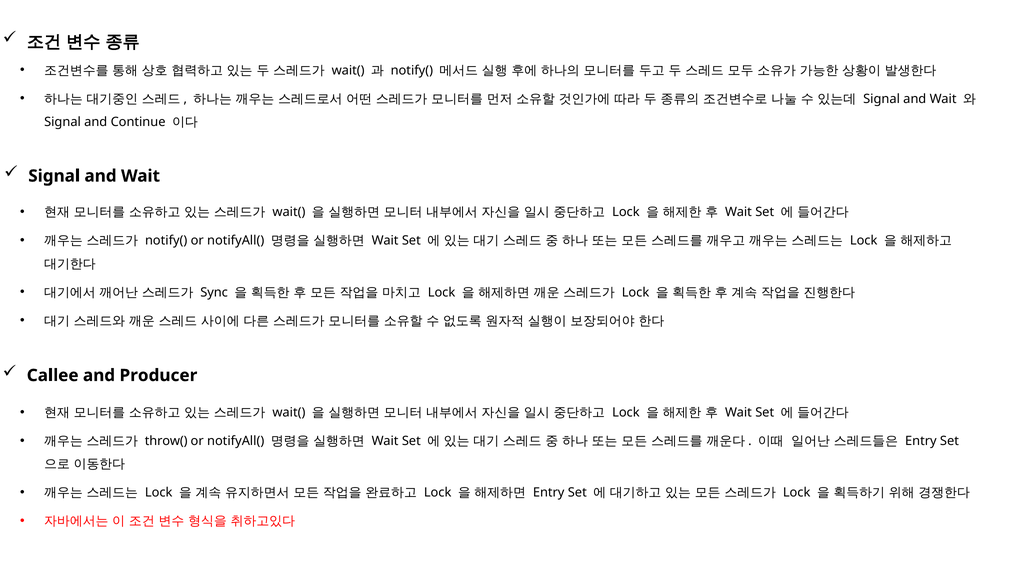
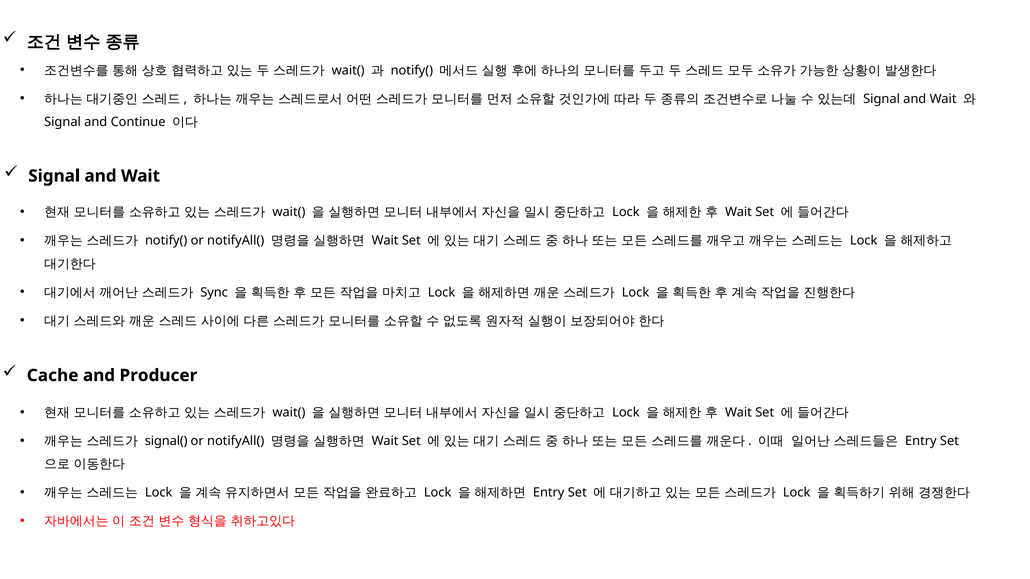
Callee: Callee -> Cache
throw(: throw( -> signal(
